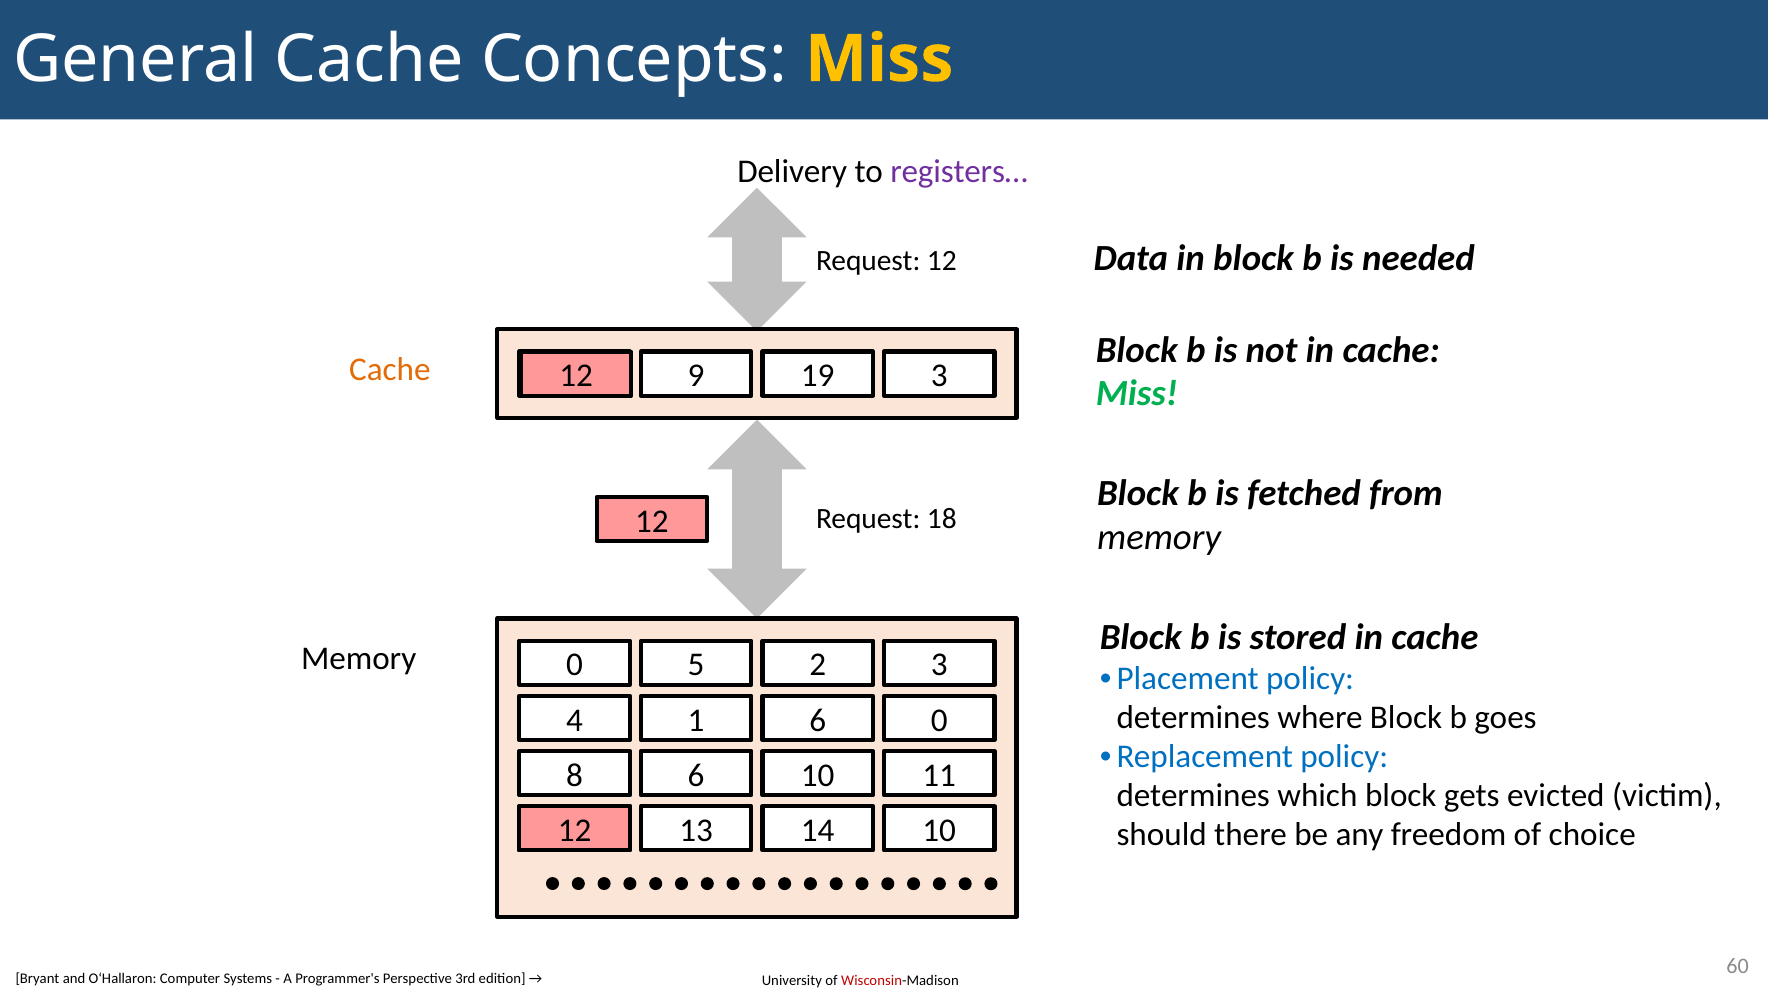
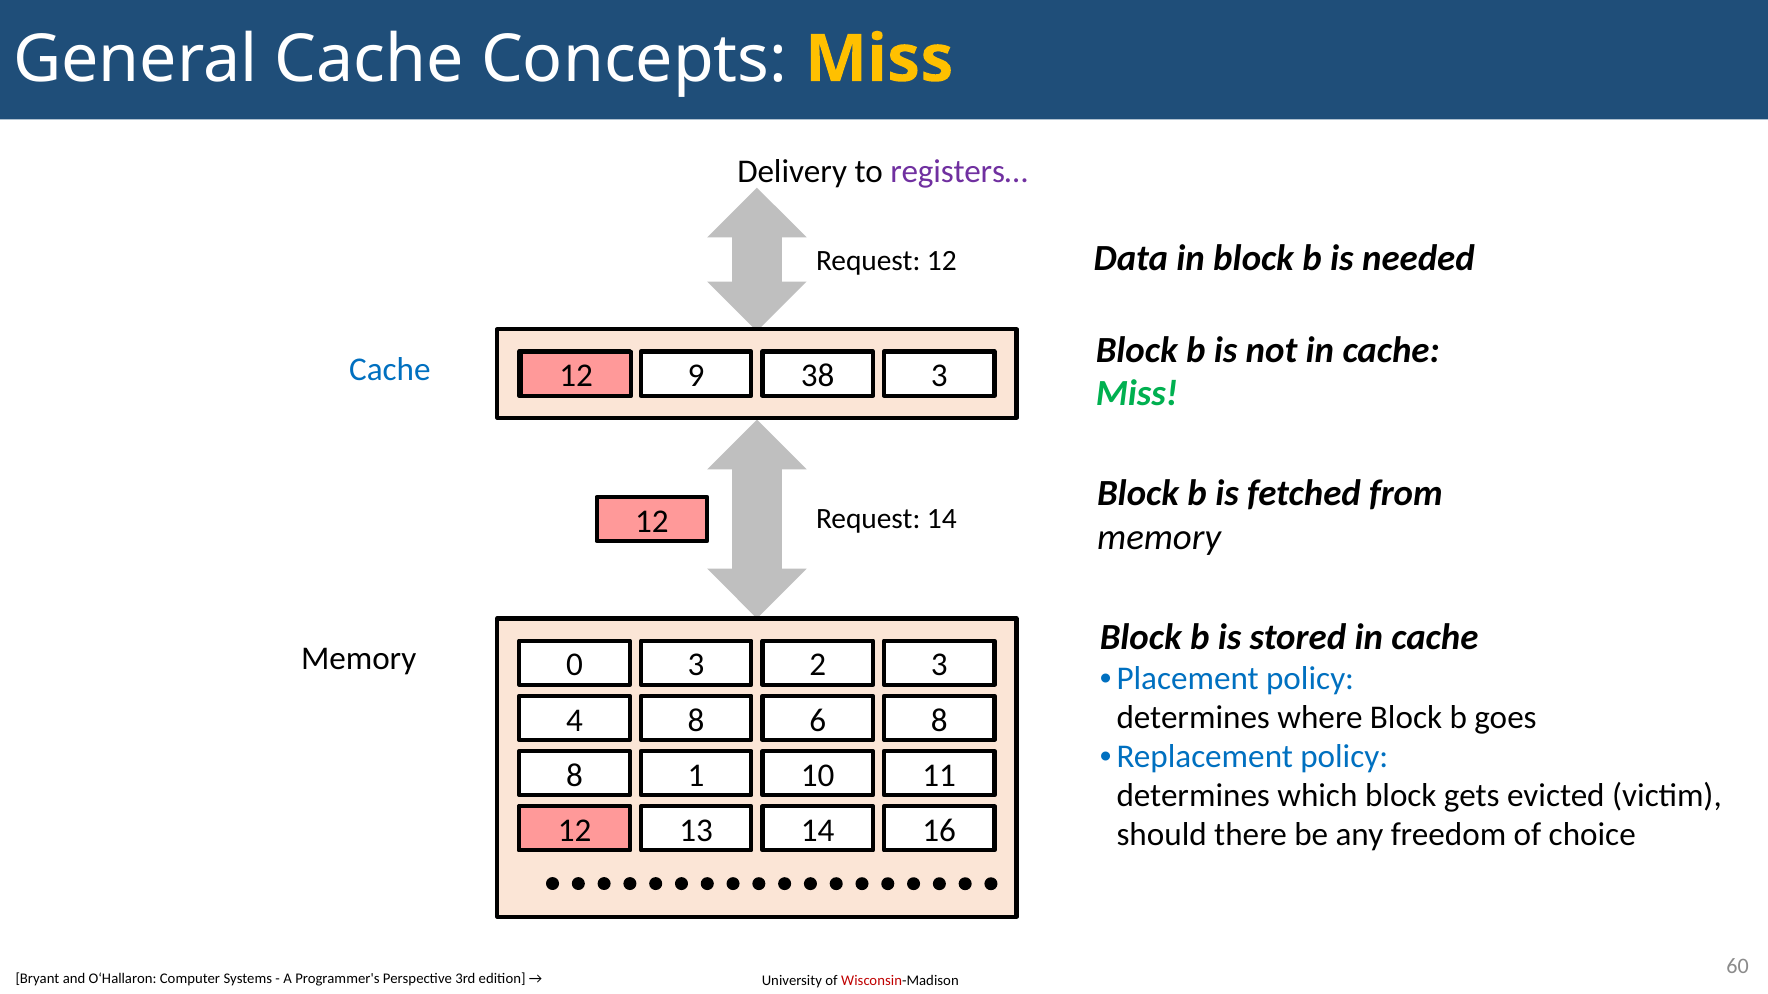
Cache at (390, 369) colour: orange -> blue
19: 19 -> 38
Request 18: 18 -> 14
0 5: 5 -> 3
4 1: 1 -> 8
6 0: 0 -> 8
8 6: 6 -> 1
14 10: 10 -> 16
